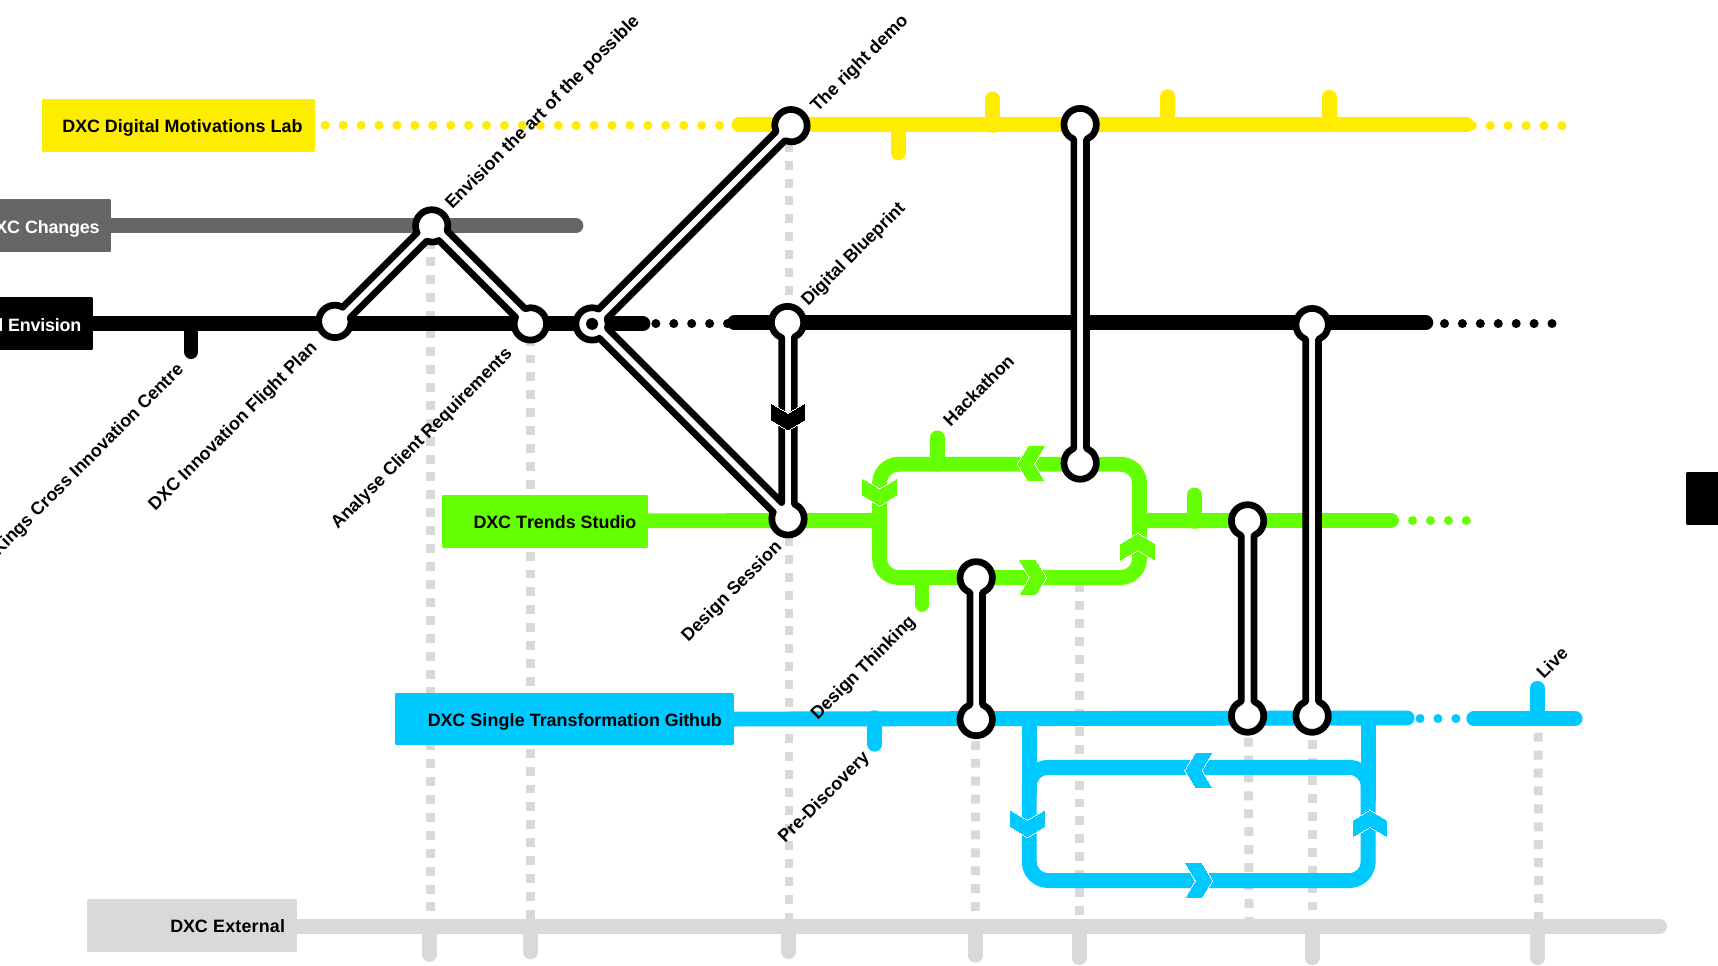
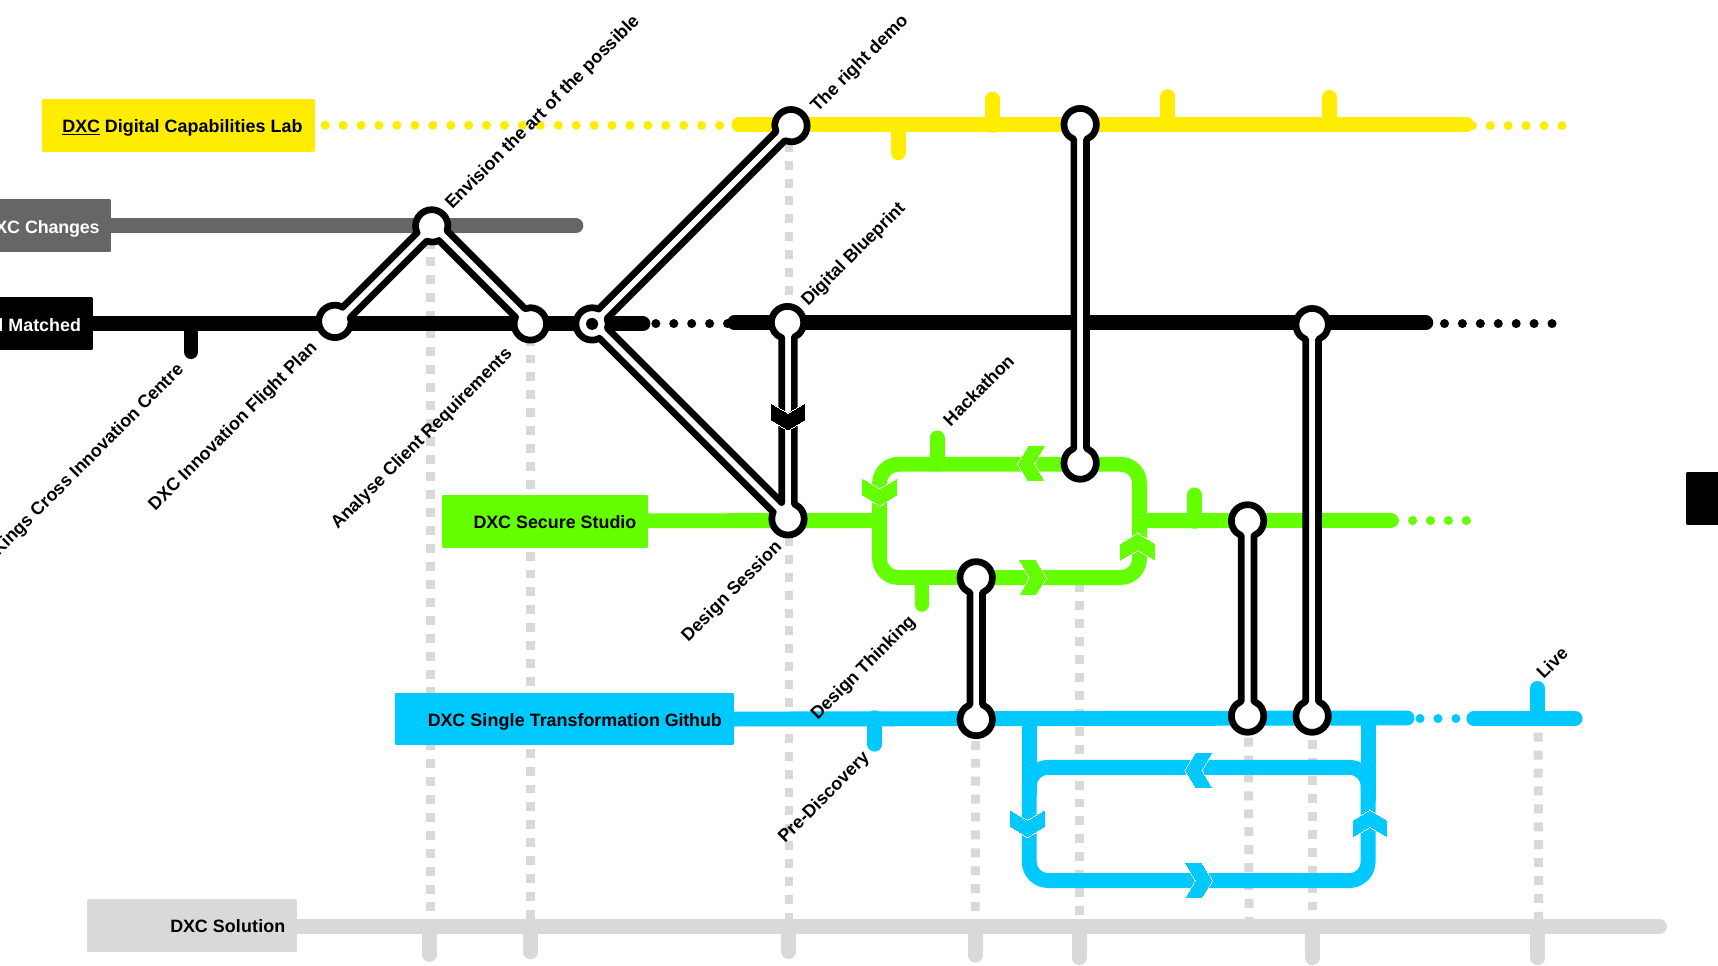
DXC at (81, 127) underline: none -> present
Motivations: Motivations -> Capabilities
Envision: Envision -> Matched
Trends: Trends -> Secure
External: External -> Solution
